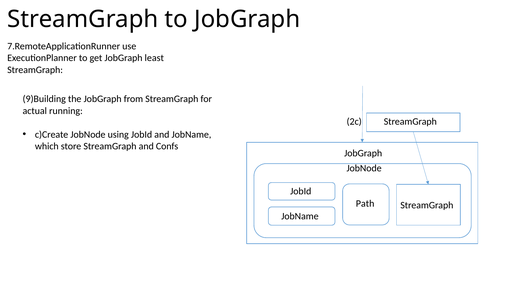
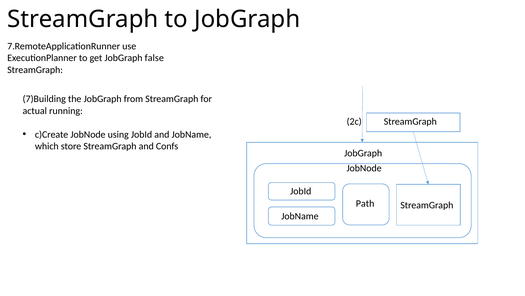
least: least -> false
9)Building: 9)Building -> 7)Building
